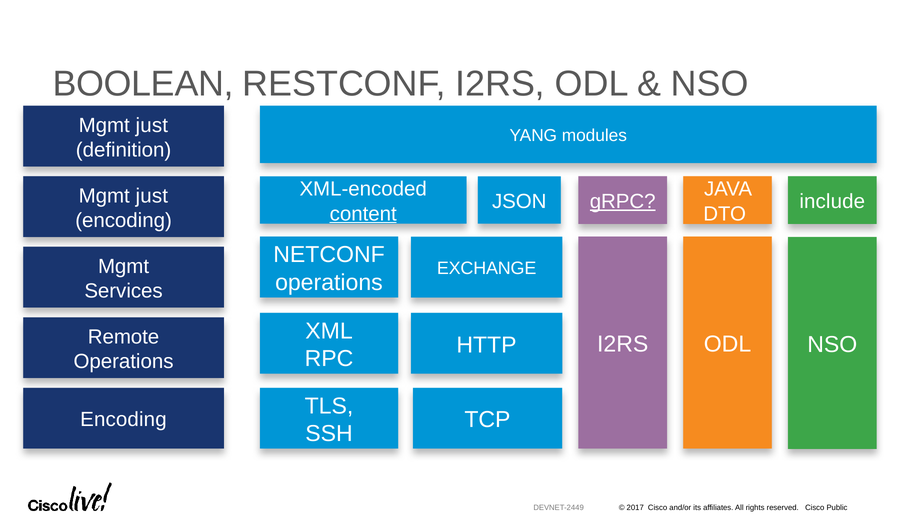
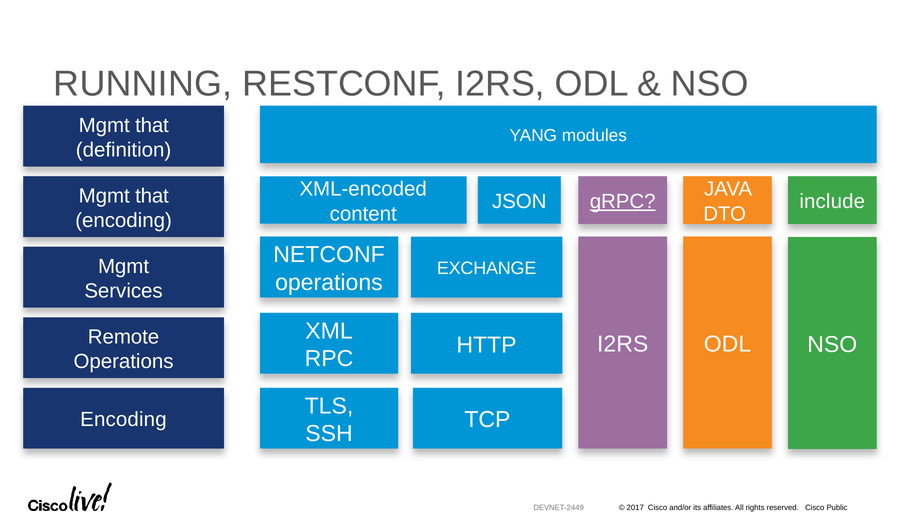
BOOLEAN: BOOLEAN -> RUNNING
just at (152, 125): just -> that
just at (152, 196): just -> that
content underline: present -> none
